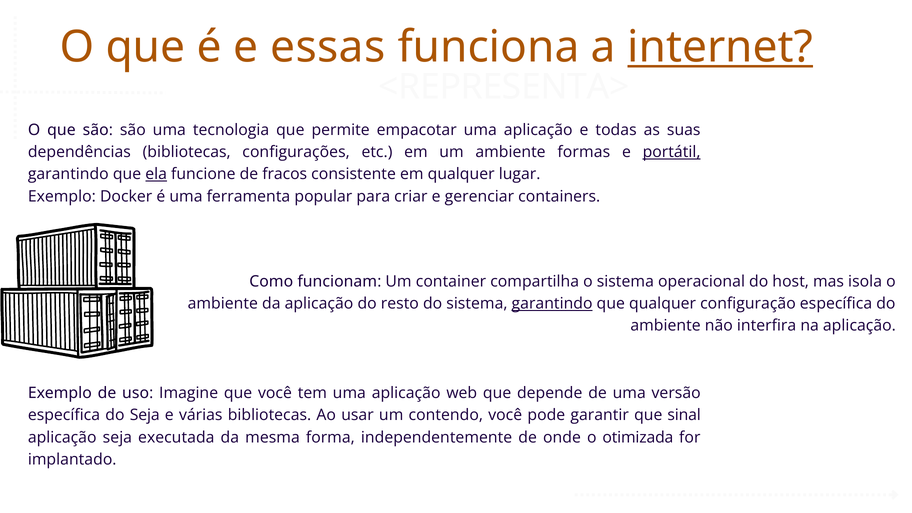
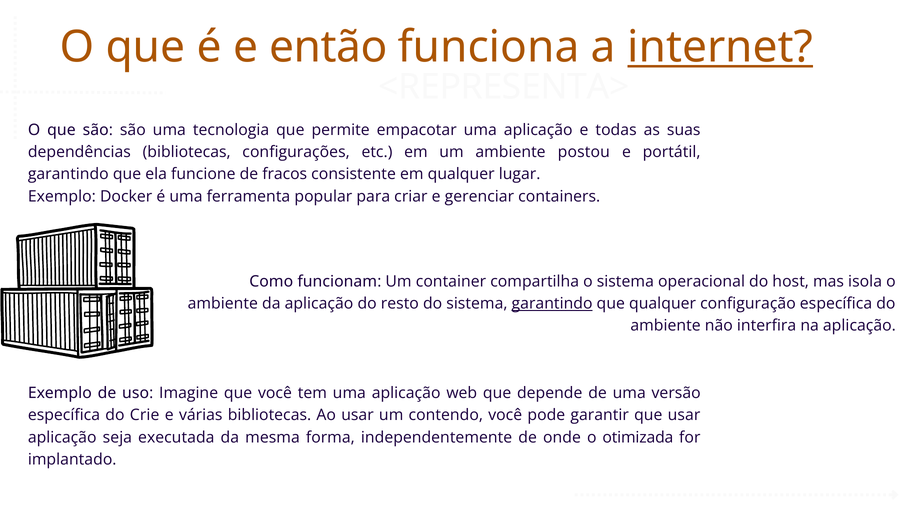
essas: essas -> então
formas: formas -> postou
portátil underline: present -> none
ela underline: present -> none
do Seja: Seja -> Crie
que sinal: sinal -> usar
